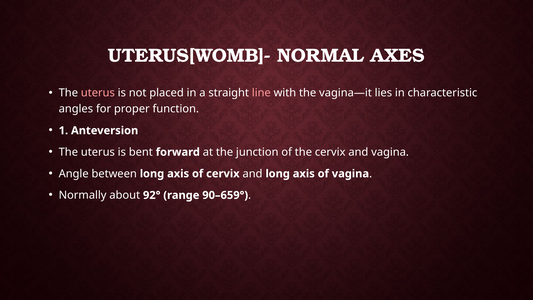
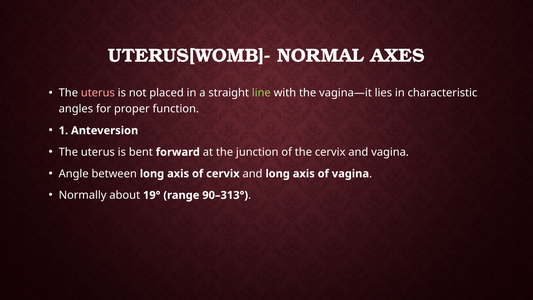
line colour: pink -> light green
92°: 92° -> 19°
90–659°: 90–659° -> 90–313°
